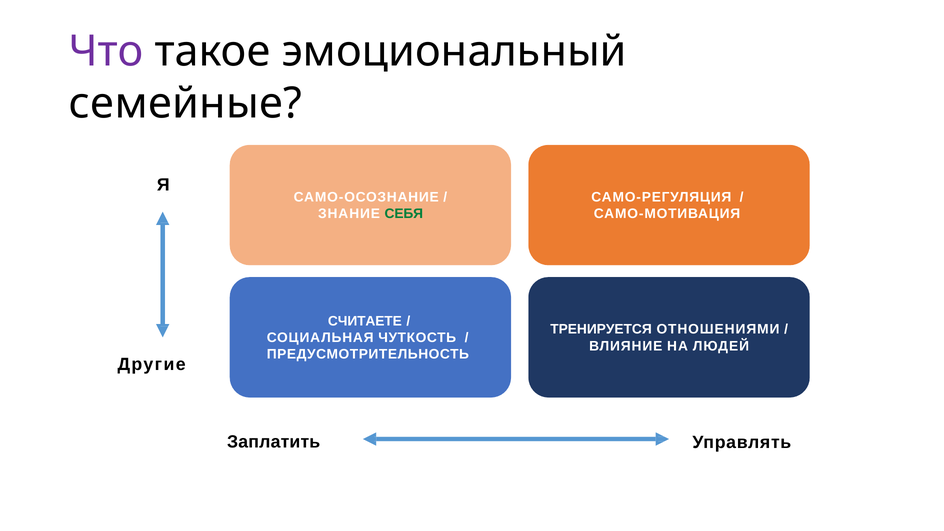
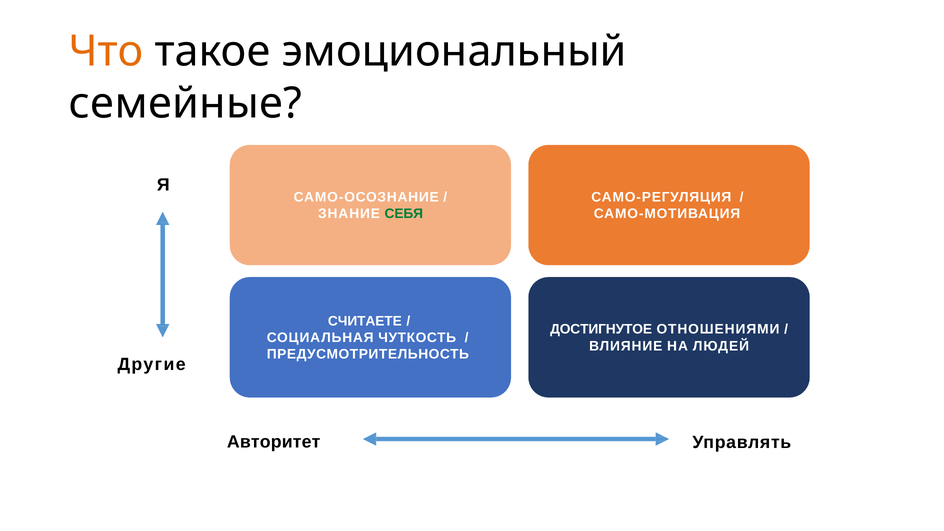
Что colour: purple -> orange
ТРЕНИРУЕТСЯ: ТРЕНИРУЕТСЯ -> ДОСТИГНУТОЕ
Заплатить: Заплатить -> Авторитет
